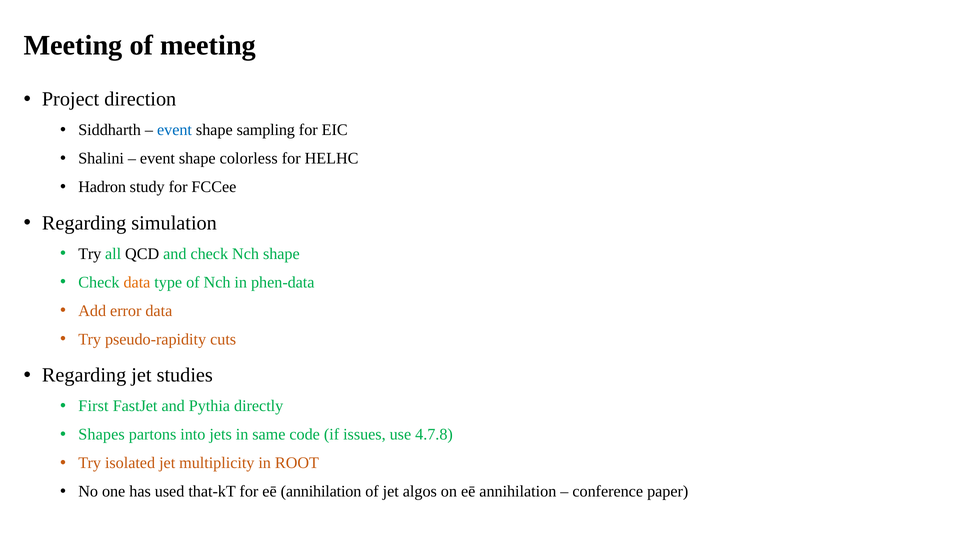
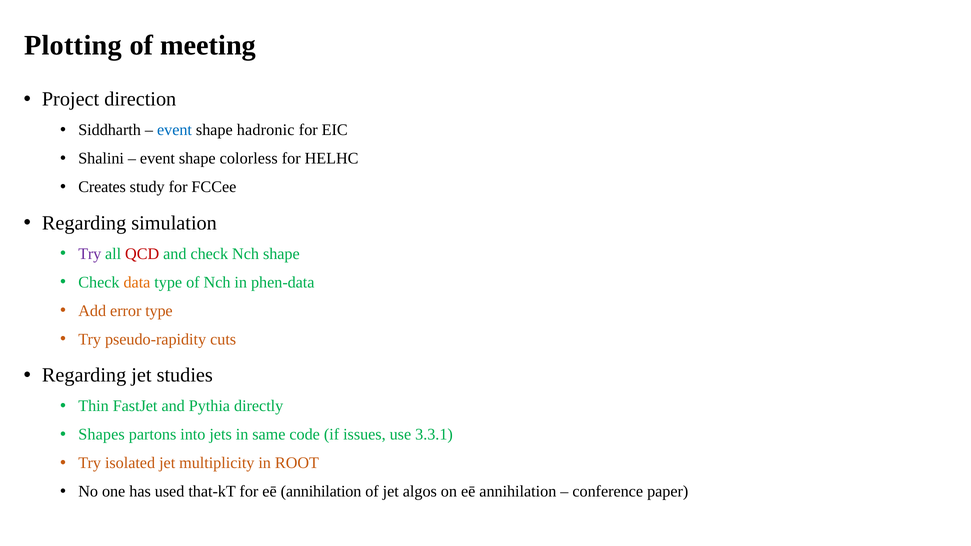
Meeting at (73, 45): Meeting -> Plotting
sampling: sampling -> hadronic
Hadron: Hadron -> Creates
Try at (90, 254) colour: black -> purple
QCD colour: black -> red
error data: data -> type
First: First -> Thin
4.7.8: 4.7.8 -> 3.3.1
